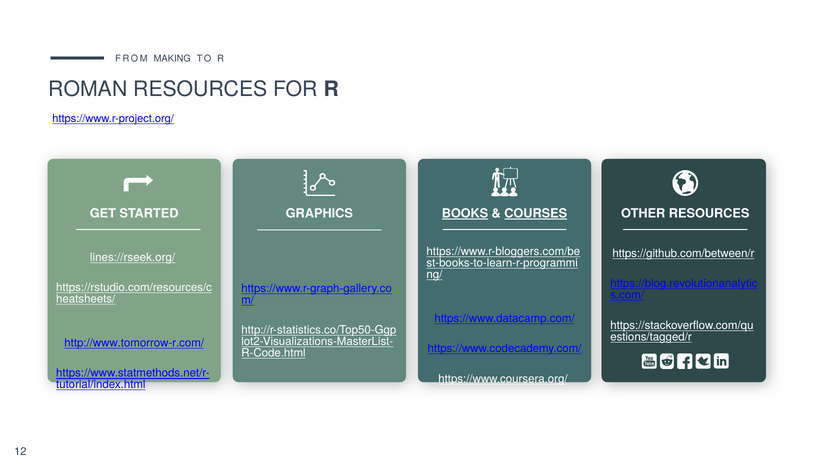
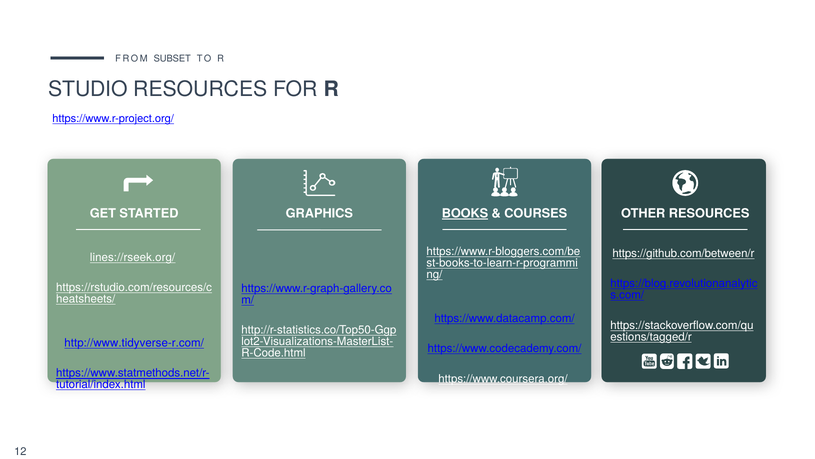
MAKING: MAKING -> SUBSET
ROMAN: ROMAN -> STUDIO
COURSES underline: present -> none
http://www.tomorrow-r.com/: http://www.tomorrow-r.com/ -> http://www.tidyverse-r.com/
